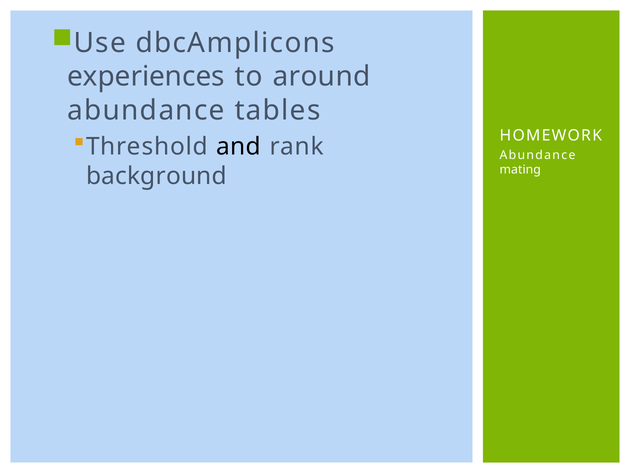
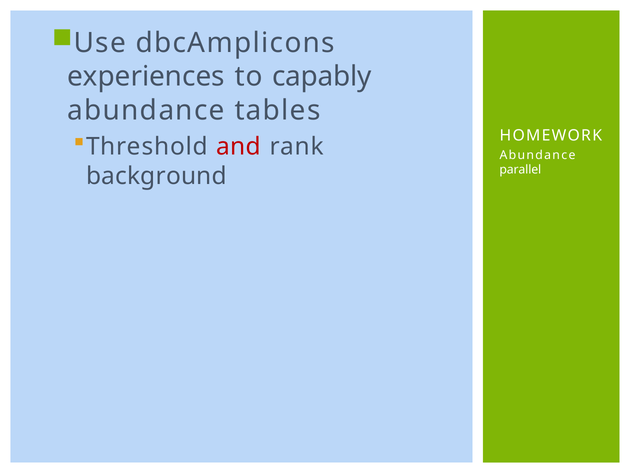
around: around -> capably
and colour: black -> red
mating: mating -> parallel
